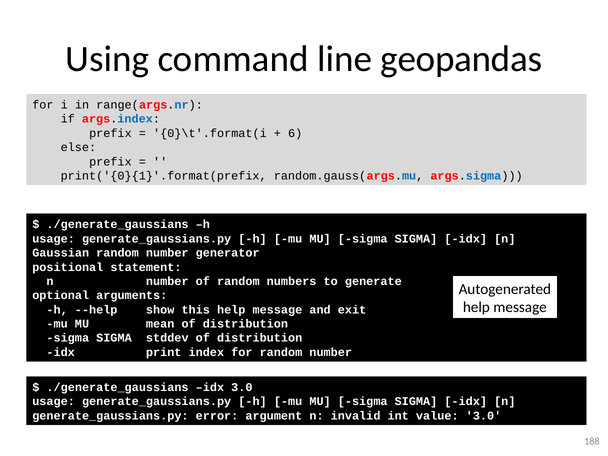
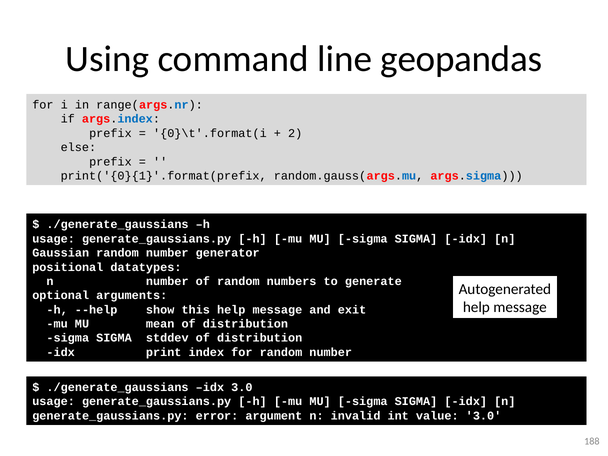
6: 6 -> 2
statement: statement -> datatypes
